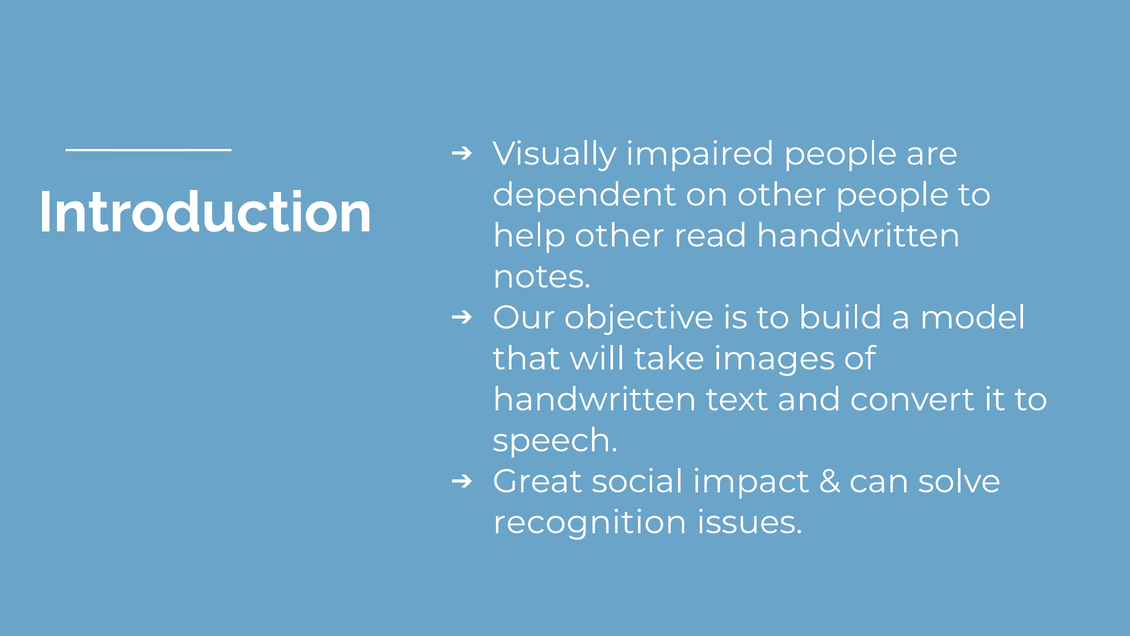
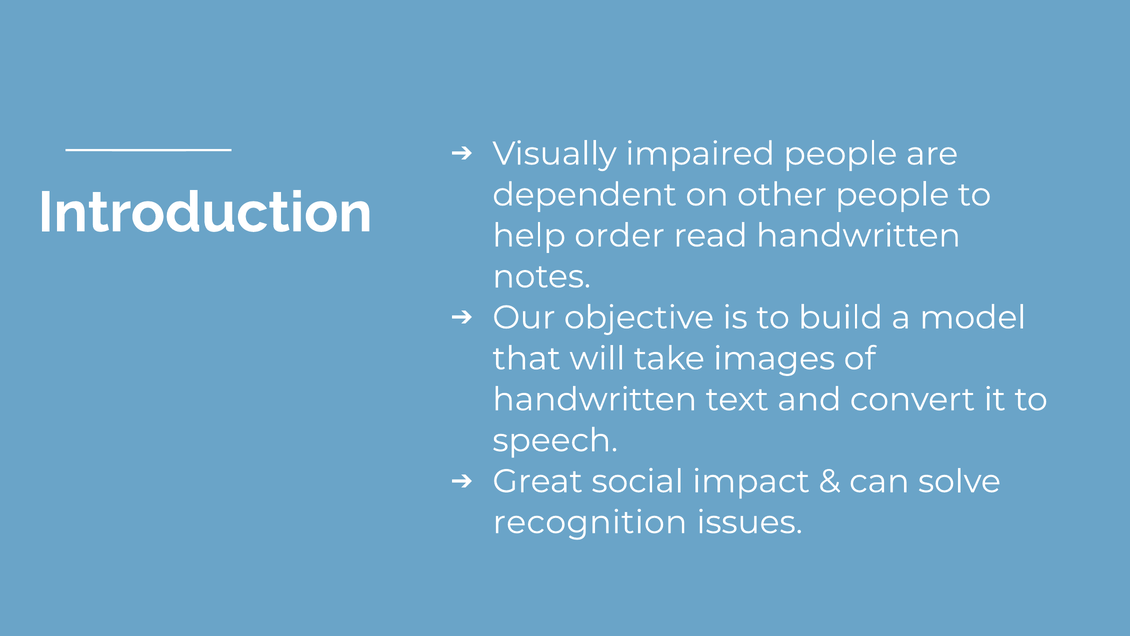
help other: other -> order
